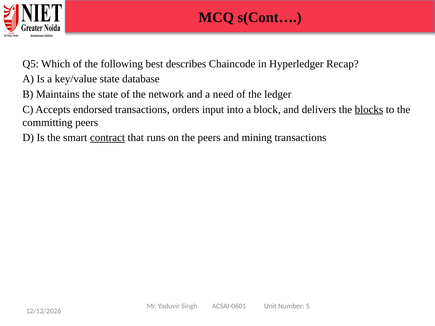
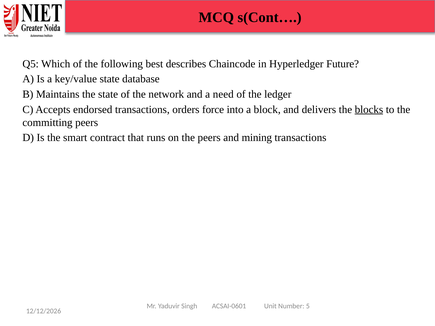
Recap: Recap -> Future
input: input -> force
contract underline: present -> none
